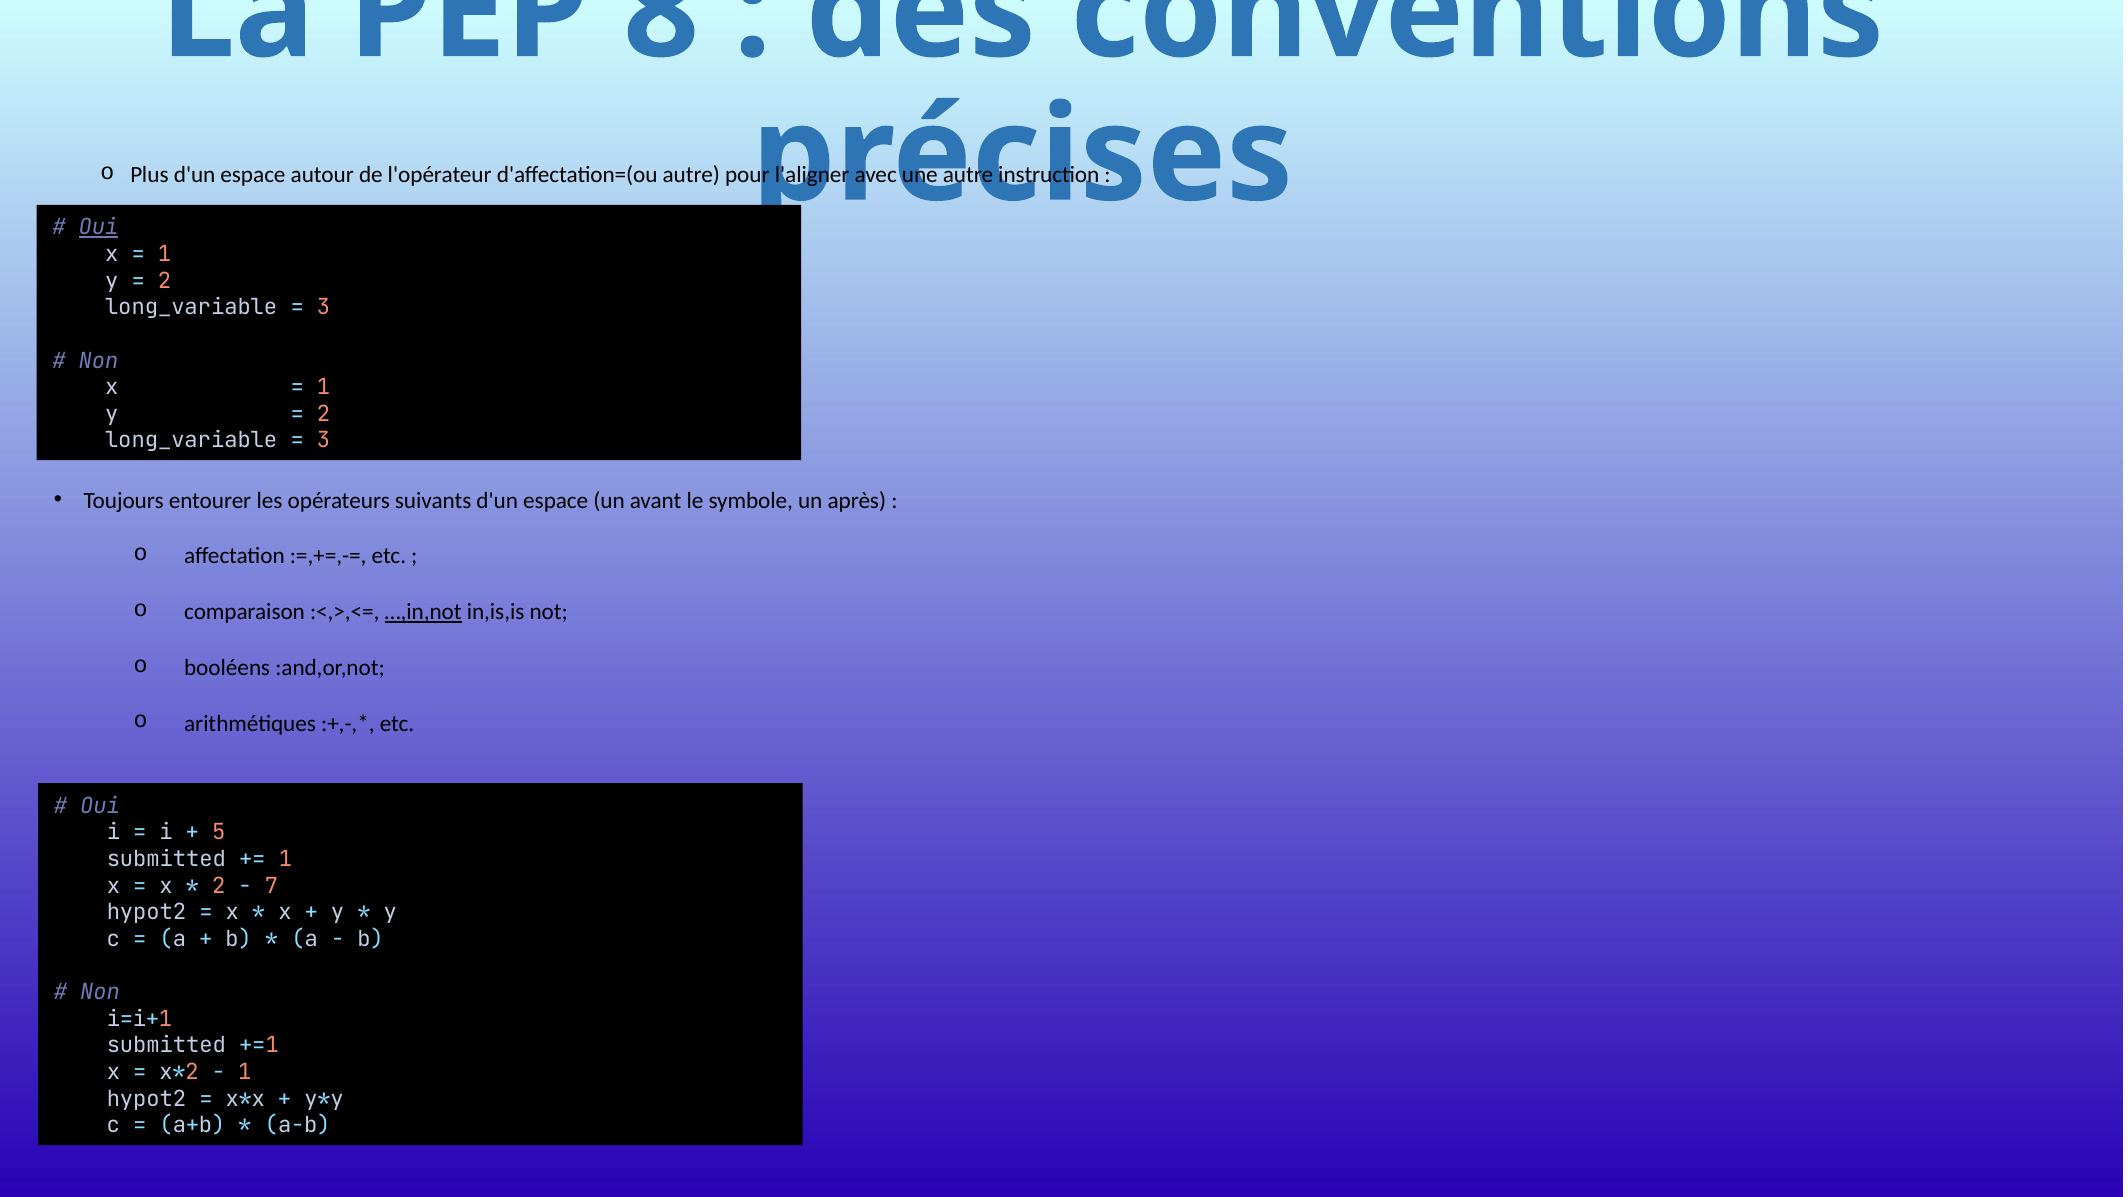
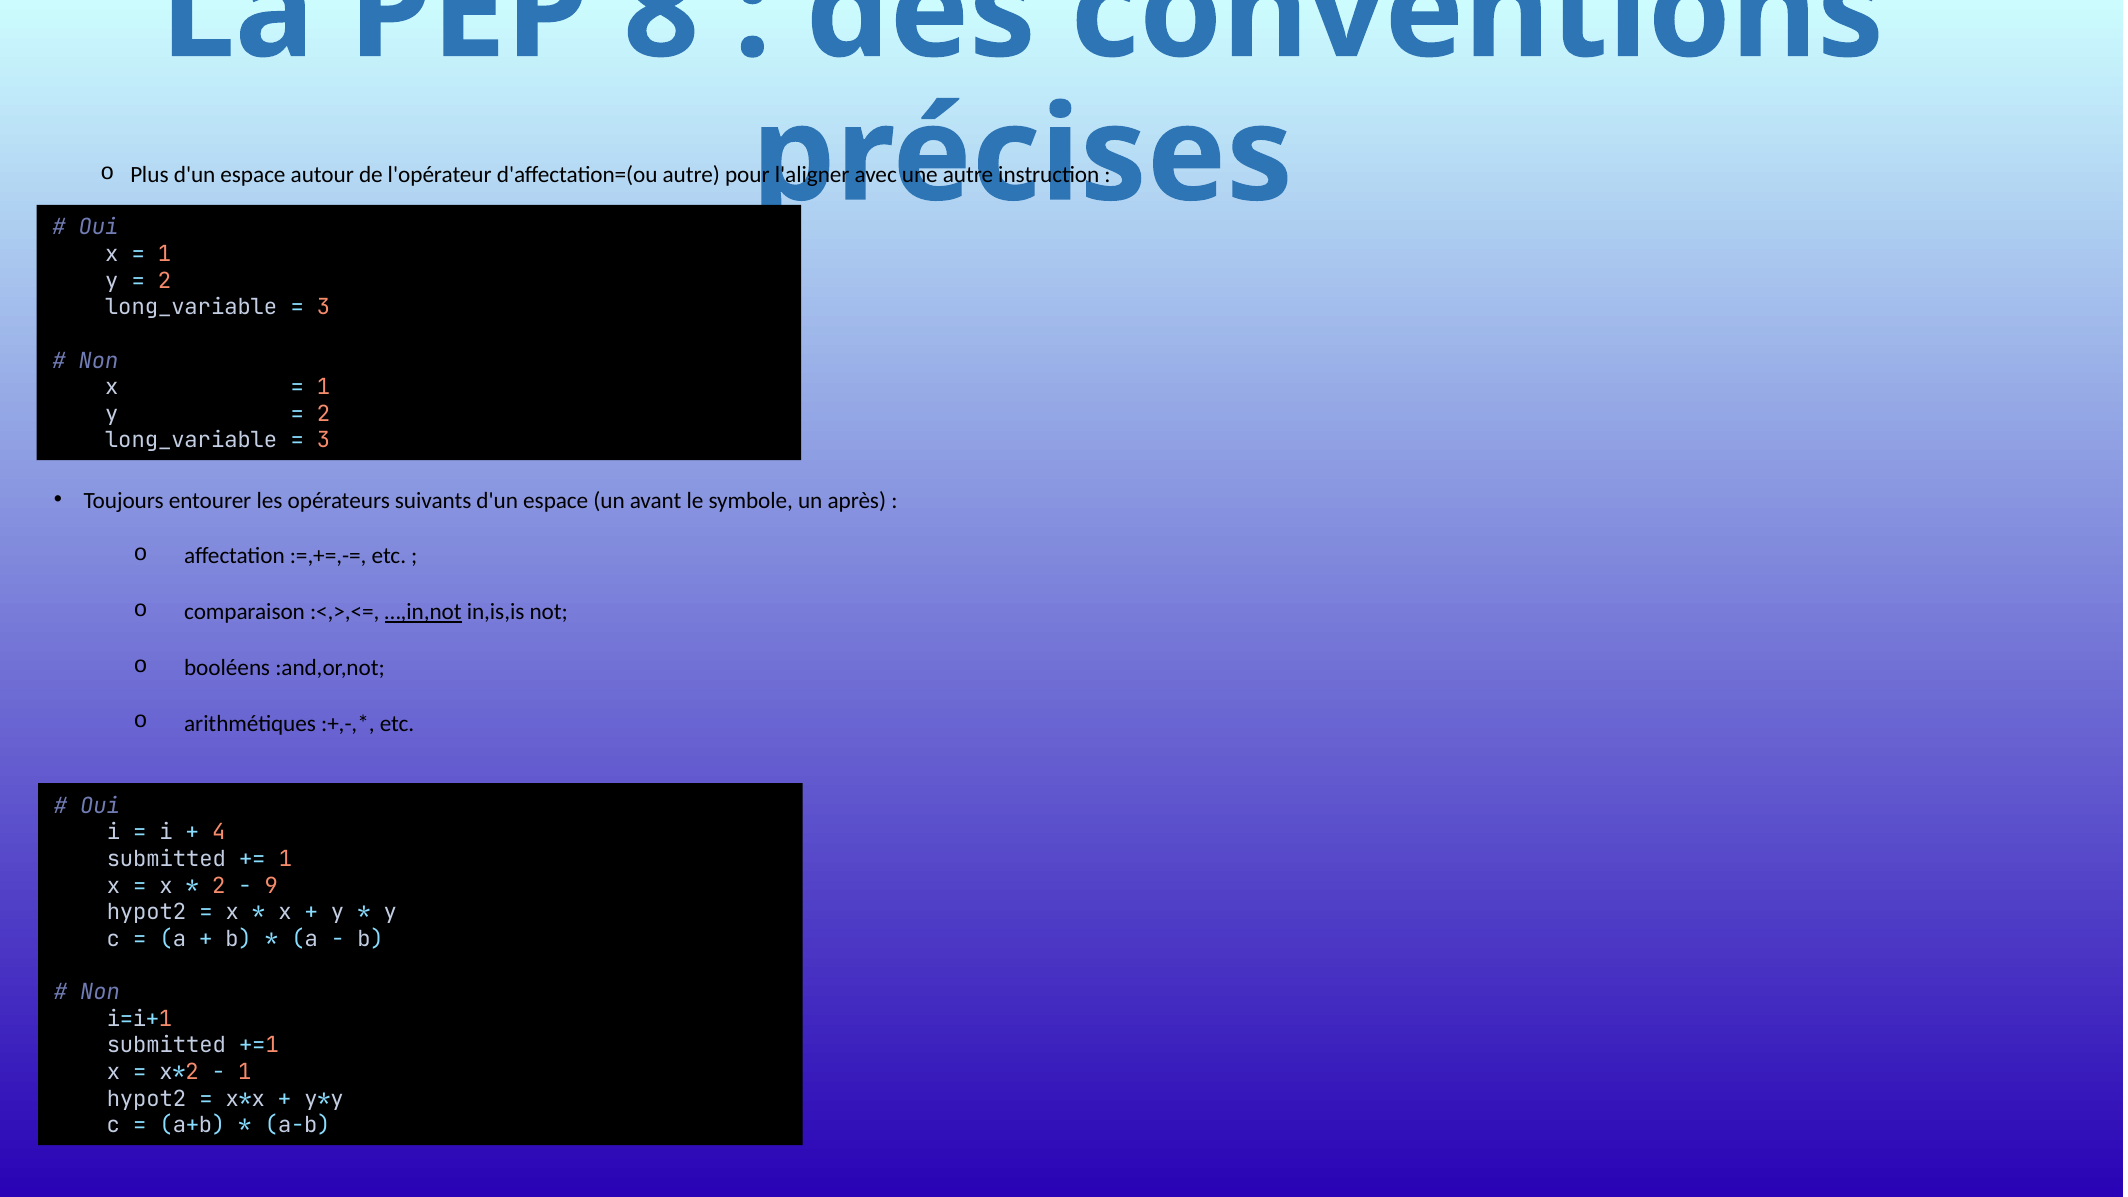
Oui at (99, 227) underline: present -> none
5: 5 -> 4
7: 7 -> 9
